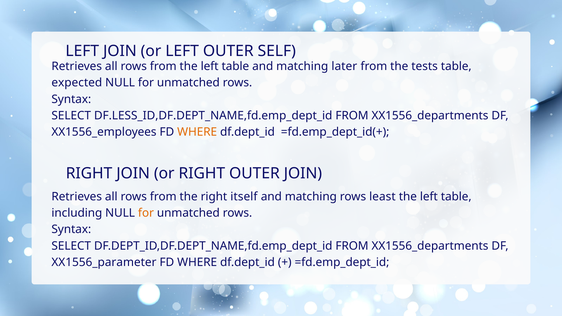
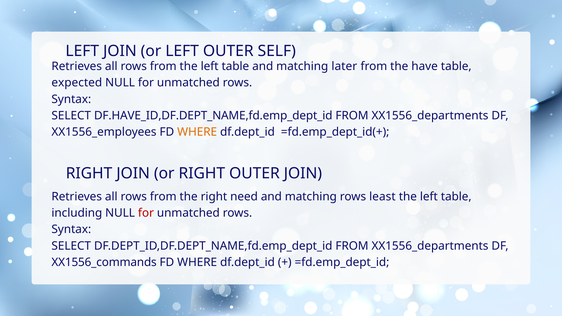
tests: tests -> have
DF.LESS_ID,DF.DEPT_NAME,fd.emp_dept_id: DF.LESS_ID,DF.DEPT_NAME,fd.emp_dept_id -> DF.HAVE_ID,DF.DEPT_NAME,fd.emp_dept_id
itself: itself -> need
for at (146, 213) colour: orange -> red
XX1556_parameter: XX1556_parameter -> XX1556_commands
